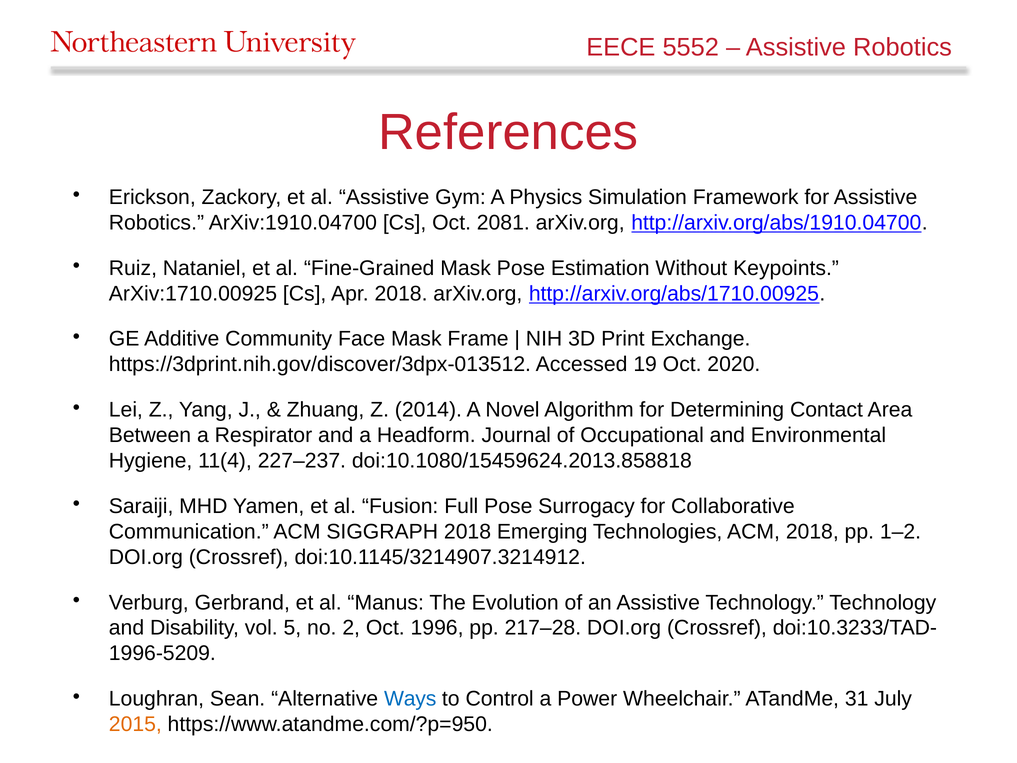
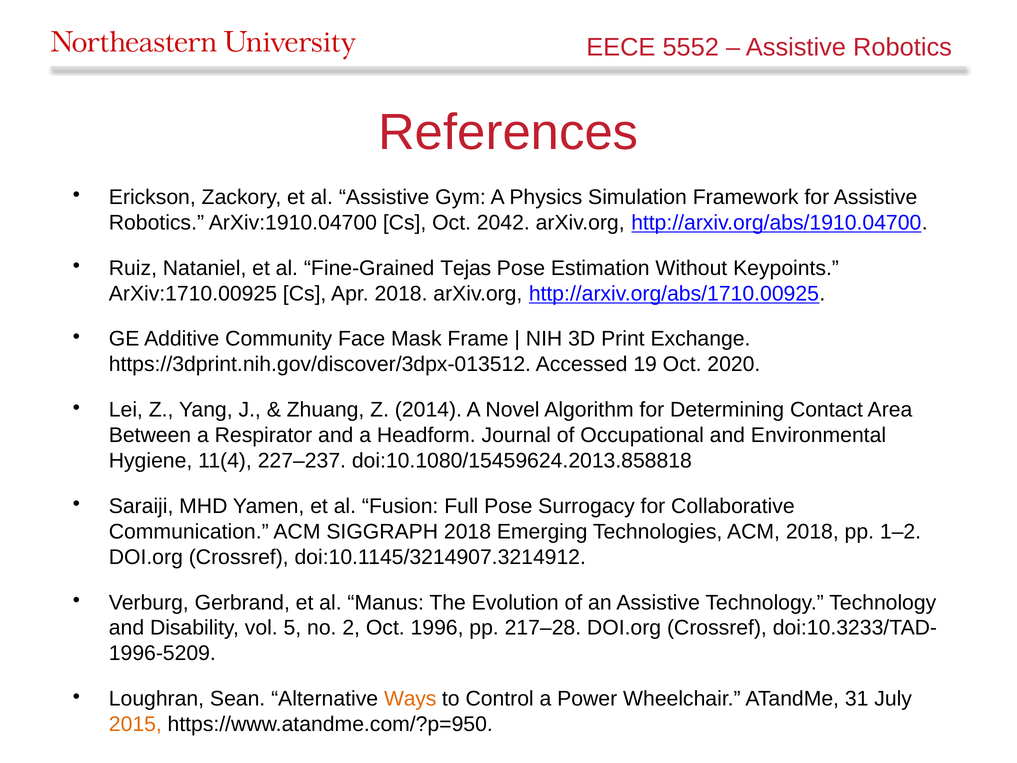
2081: 2081 -> 2042
Fine-Grained Mask: Mask -> Tejas
Ways colour: blue -> orange
